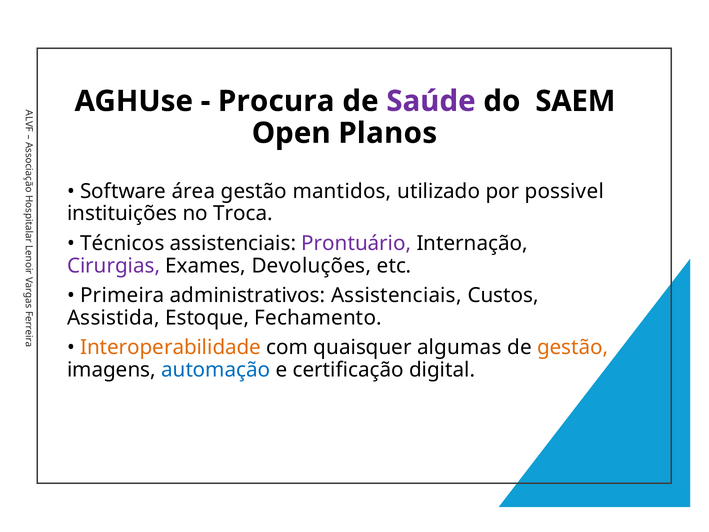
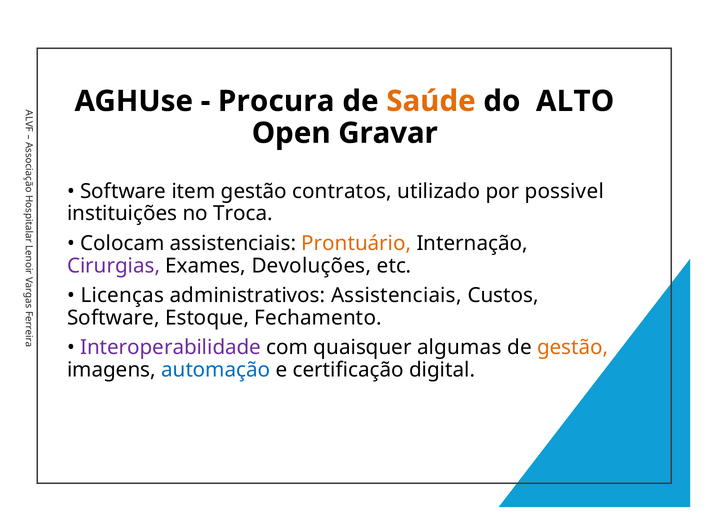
Saúde colour: purple -> orange
SAEM: SAEM -> ALTO
Planos: Planos -> Gravar
área: área -> item
mantidos: mantidos -> contratos
Técnicos: Técnicos -> Colocam
Prontuário colour: purple -> orange
Primeira: Primeira -> Licenças
Assistida at (113, 318): Assistida -> Software
Interoperabilidade colour: orange -> purple
